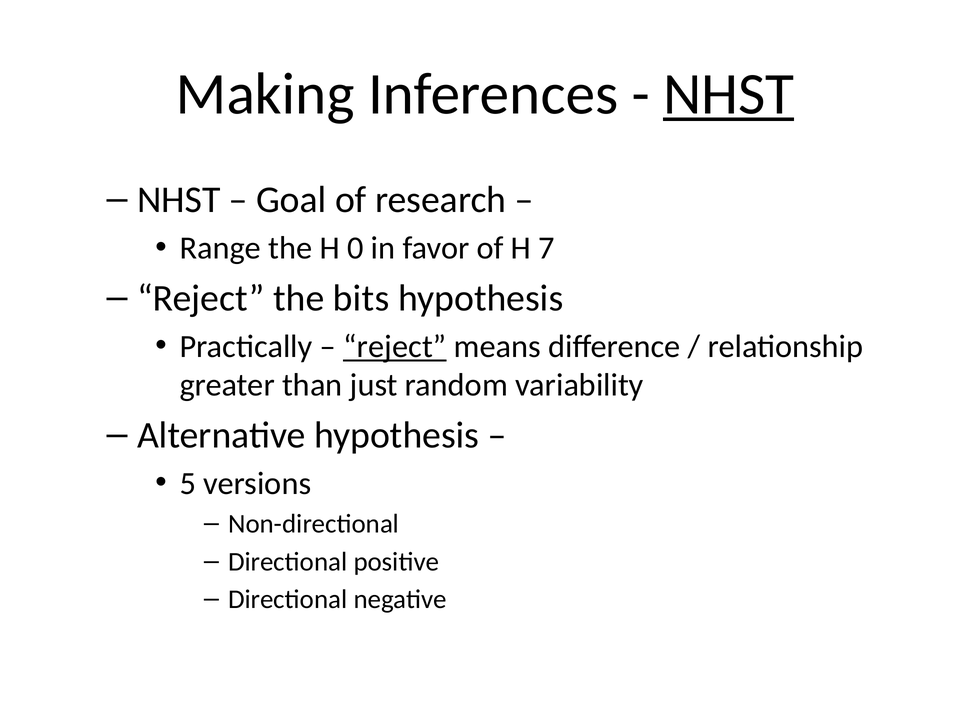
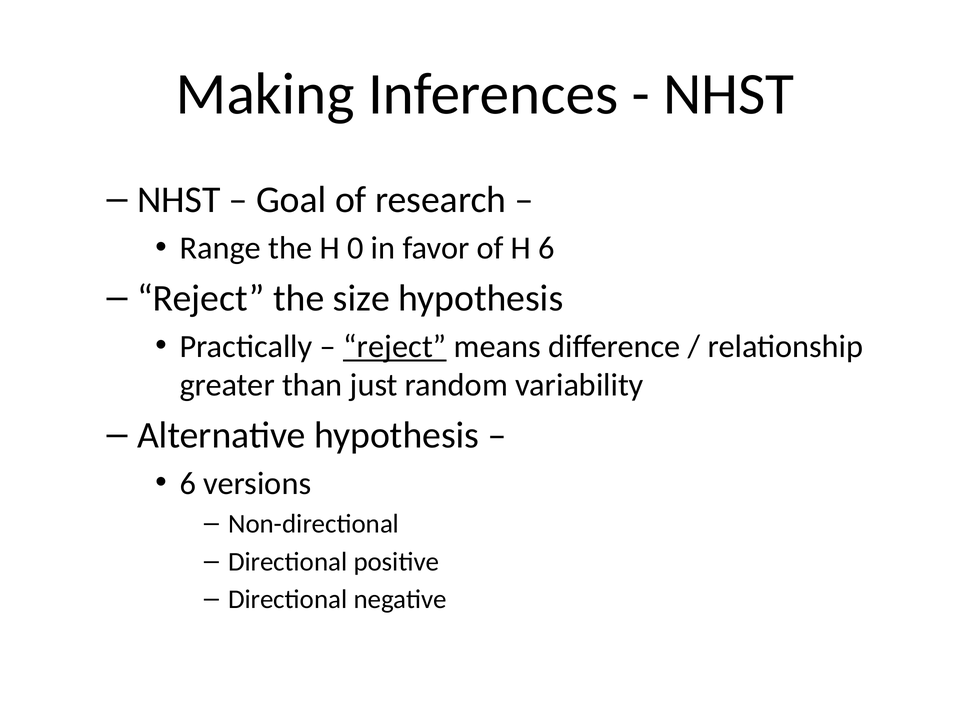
NHST at (729, 94) underline: present -> none
H 7: 7 -> 6
bits: bits -> size
5 at (188, 484): 5 -> 6
